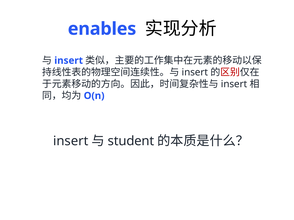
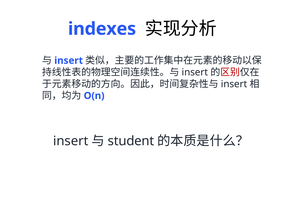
enables: enables -> indexes
